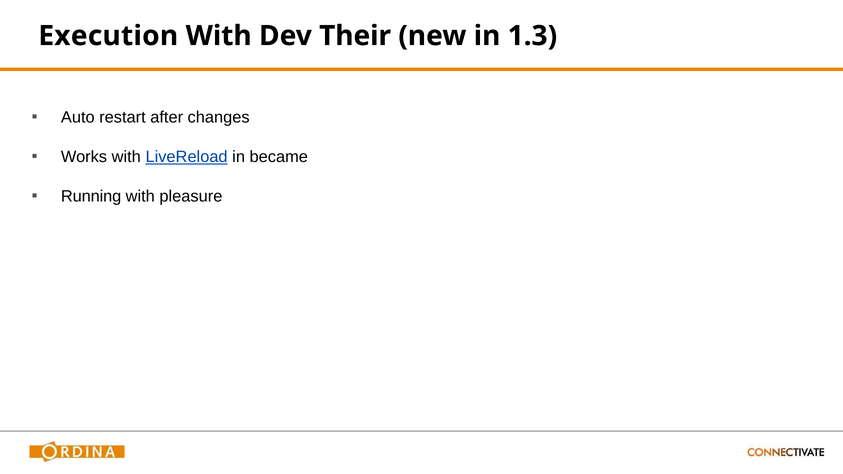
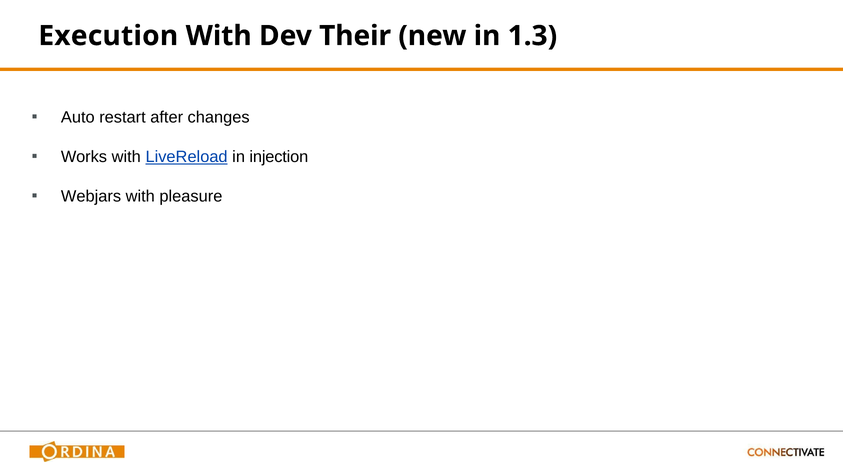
became: became -> injection
Running: Running -> Webjars
